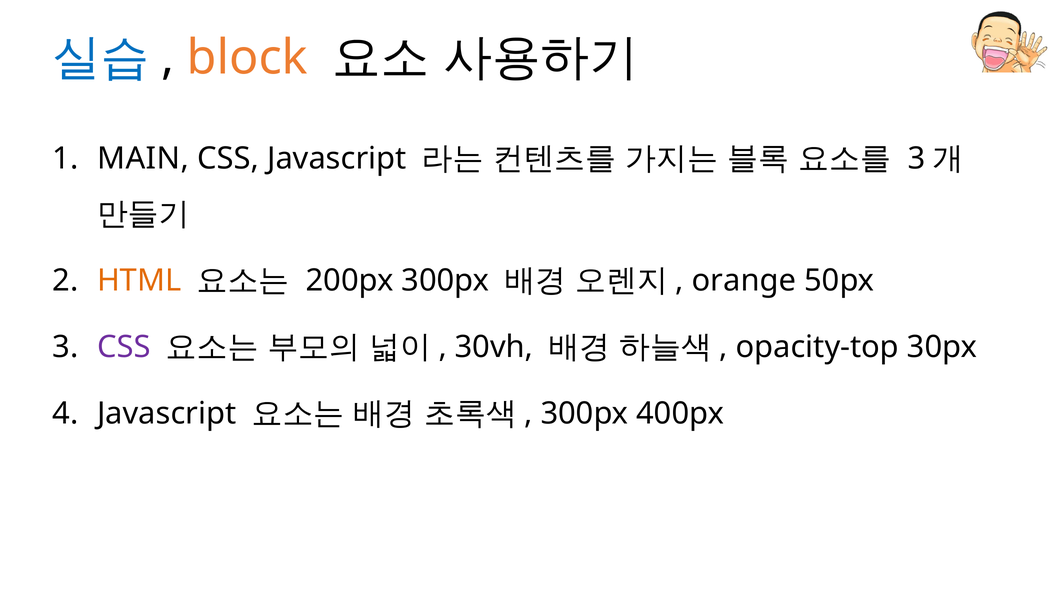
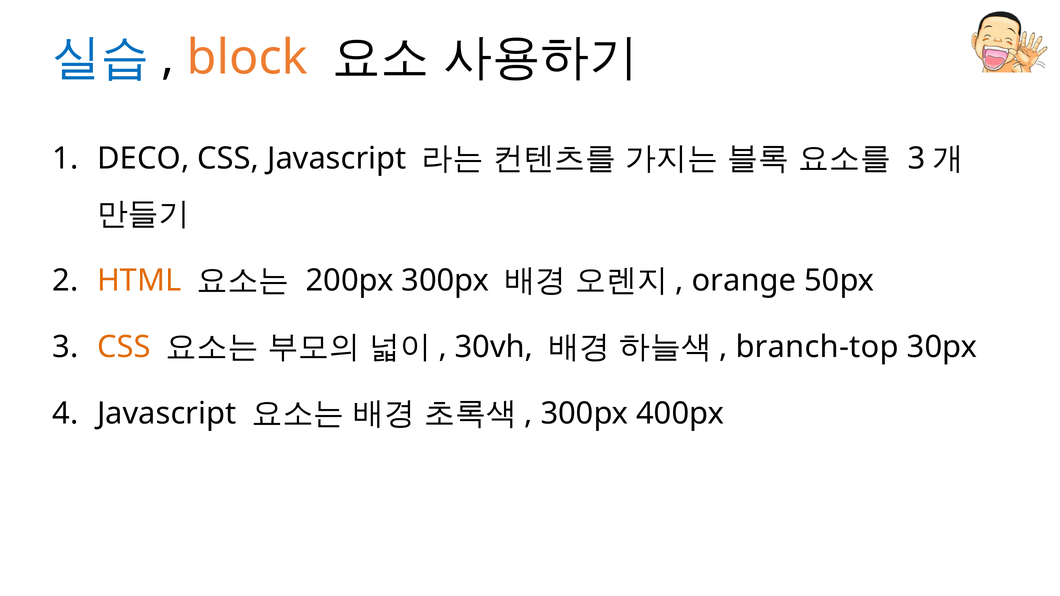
MAIN: MAIN -> DECO
CSS at (124, 347) colour: purple -> orange
opacity-top: opacity-top -> branch-top
